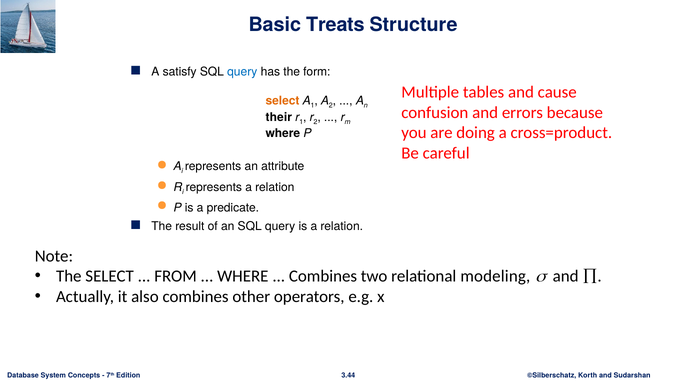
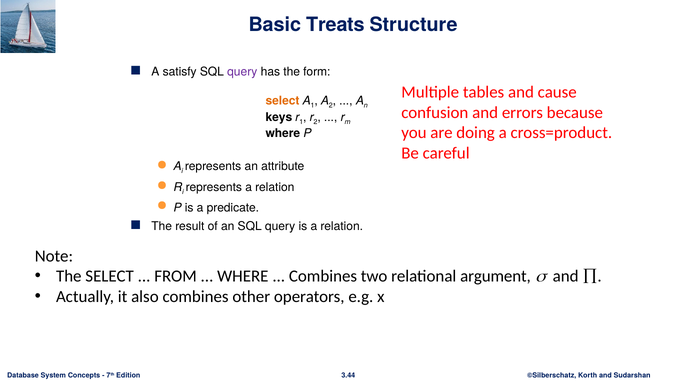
query at (242, 72) colour: blue -> purple
their: their -> keys
modeling: modeling -> argument
